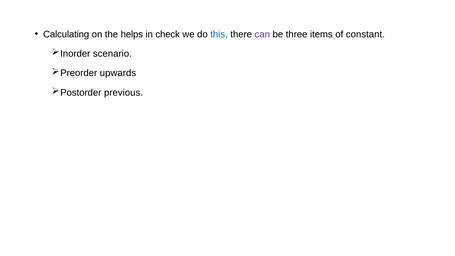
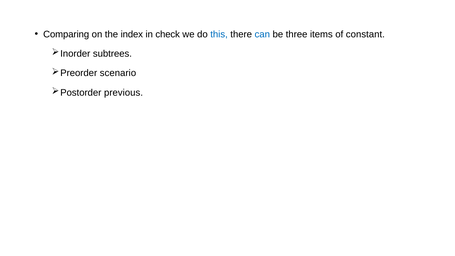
Calculating: Calculating -> Comparing
helps: helps -> index
can colour: purple -> blue
scenario: scenario -> subtrees
upwards: upwards -> scenario
